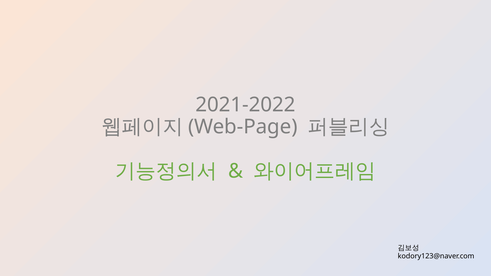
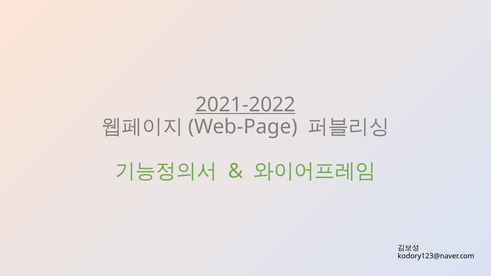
2021-2022 underline: none -> present
